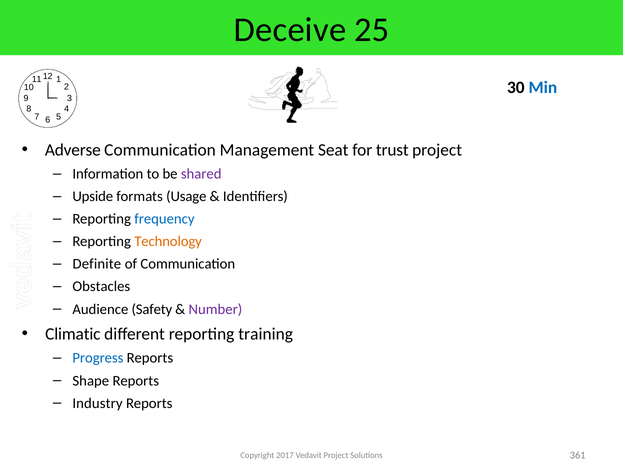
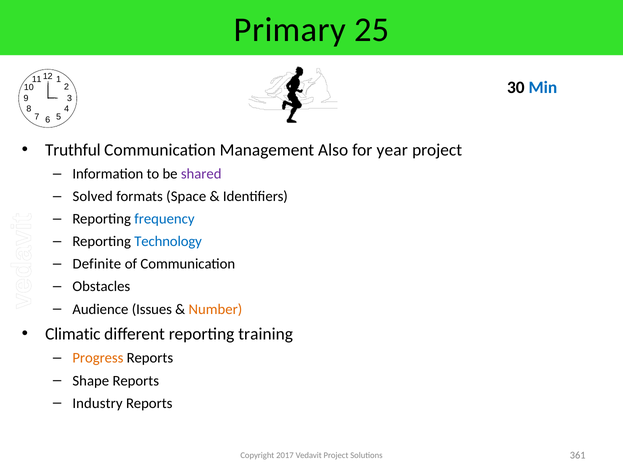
Deceive: Deceive -> Primary
Adverse: Adverse -> Truthful
Seat: Seat -> Also
trust: trust -> year
Upside: Upside -> Solved
Usage: Usage -> Space
Technology colour: orange -> blue
Safety: Safety -> Issues
Number colour: purple -> orange
Progress colour: blue -> orange
